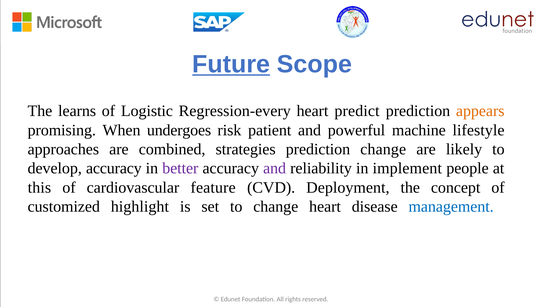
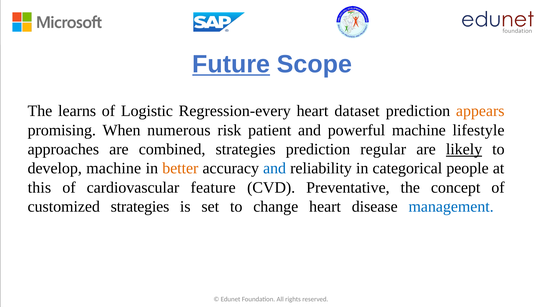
predict: predict -> dataset
undergoes: undergoes -> numerous
prediction change: change -> regular
likely underline: none -> present
develop accuracy: accuracy -> machine
better colour: purple -> orange
and at (275, 168) colour: purple -> blue
implement: implement -> categorical
Deployment: Deployment -> Preventative
customized highlight: highlight -> strategies
